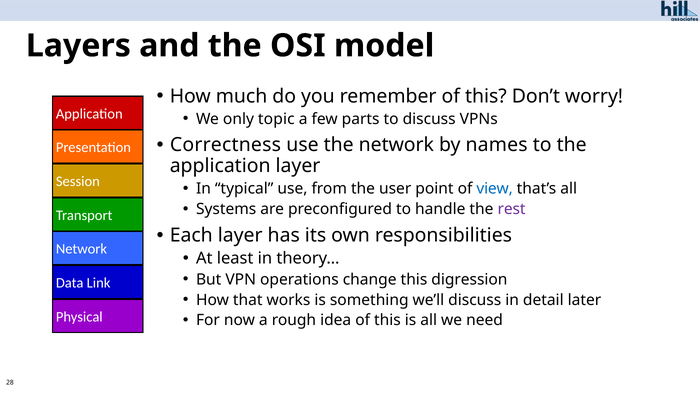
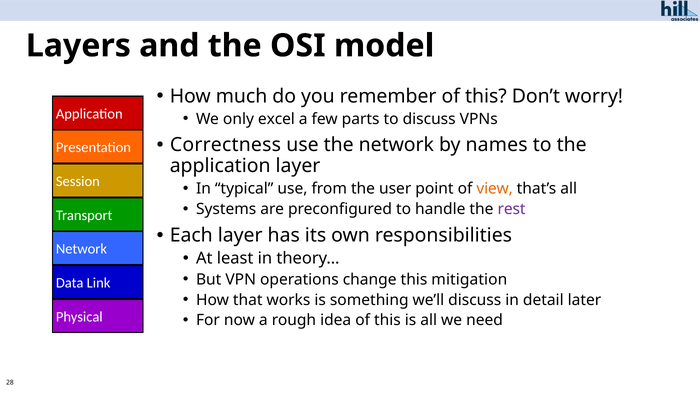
topic: topic -> excel
view colour: blue -> orange
digression: digression -> mitigation
